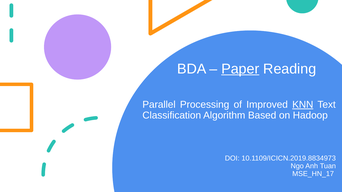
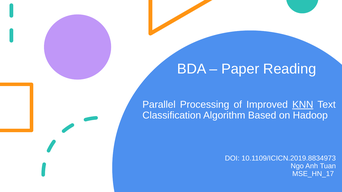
Paper underline: present -> none
